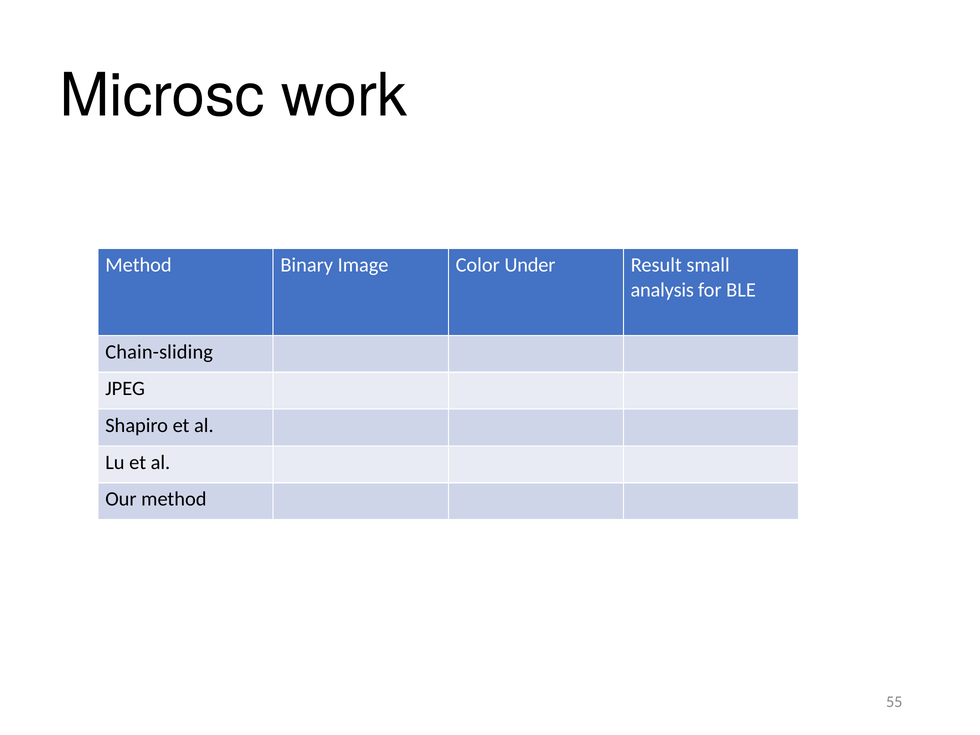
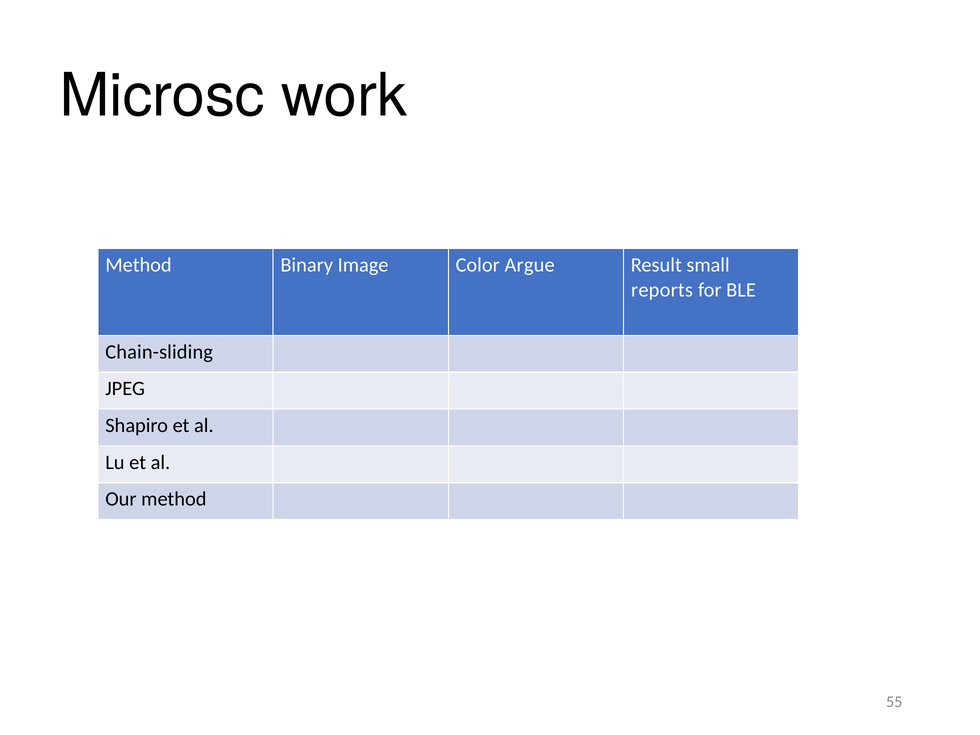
Under: Under -> Argue
analysis: analysis -> reports
